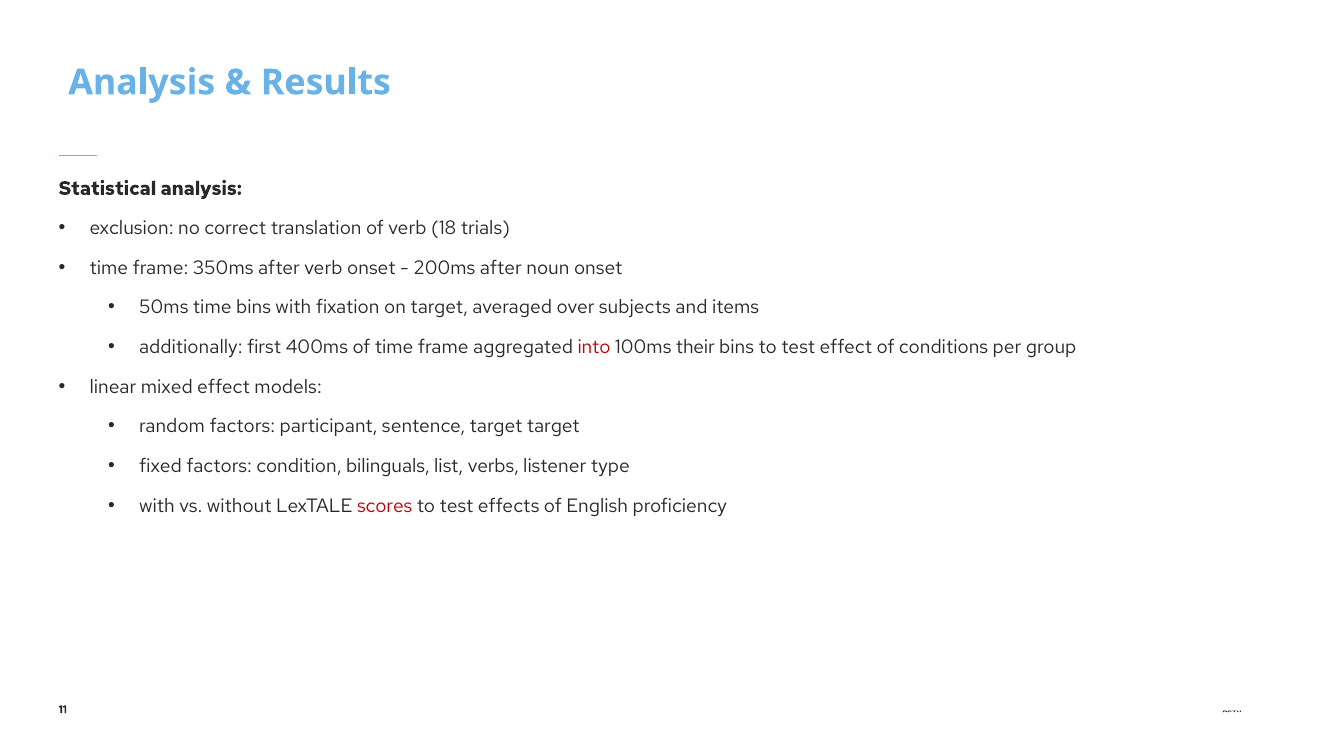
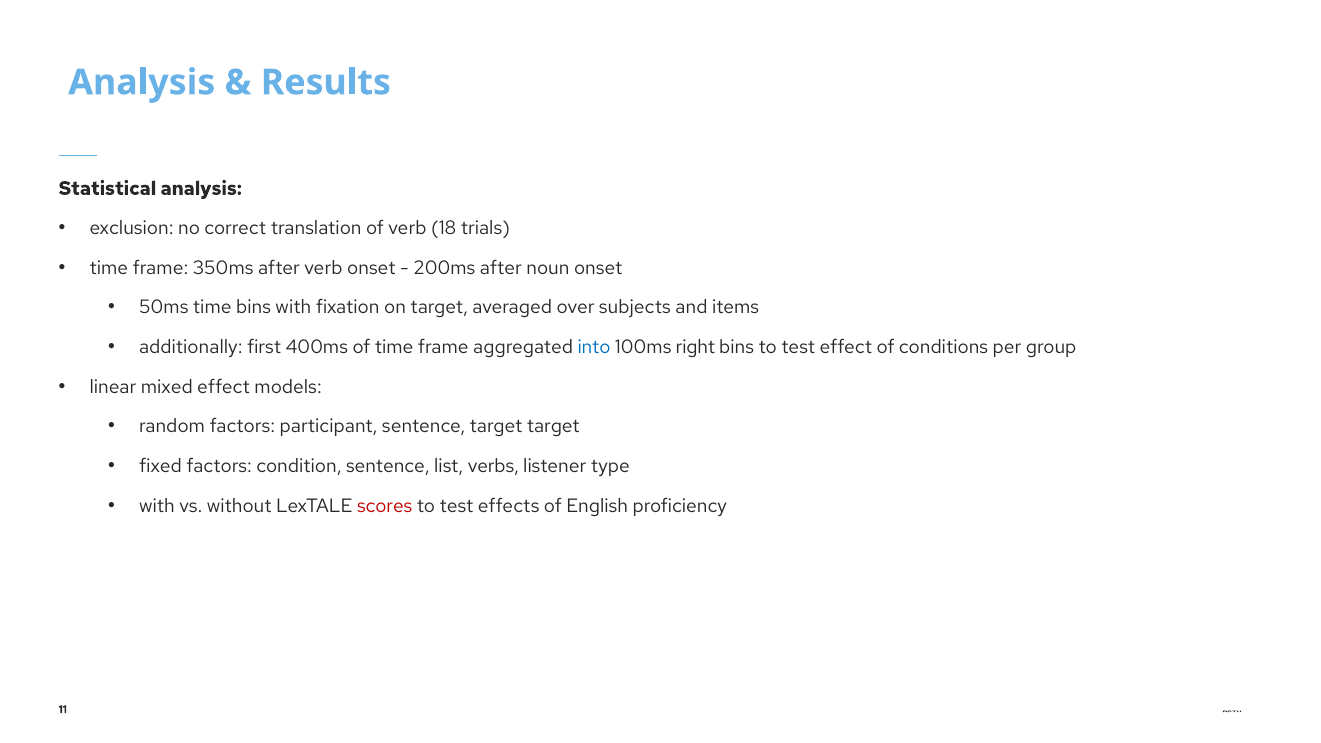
into colour: red -> blue
their: their -> right
condition bilinguals: bilinguals -> sentence
